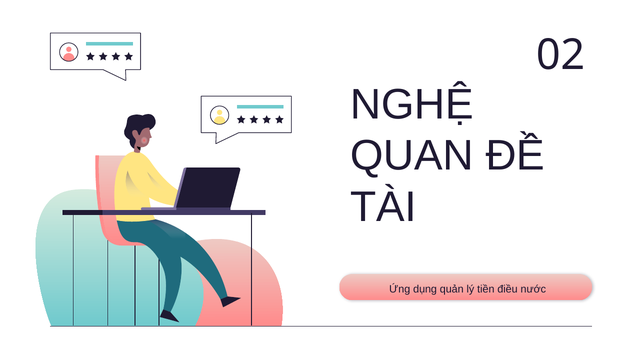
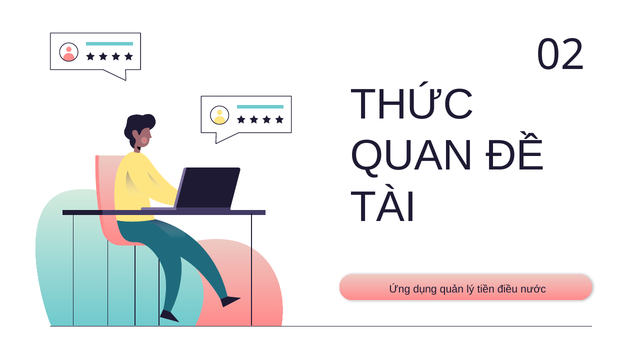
NGHỆ: NGHỆ -> THỨC
